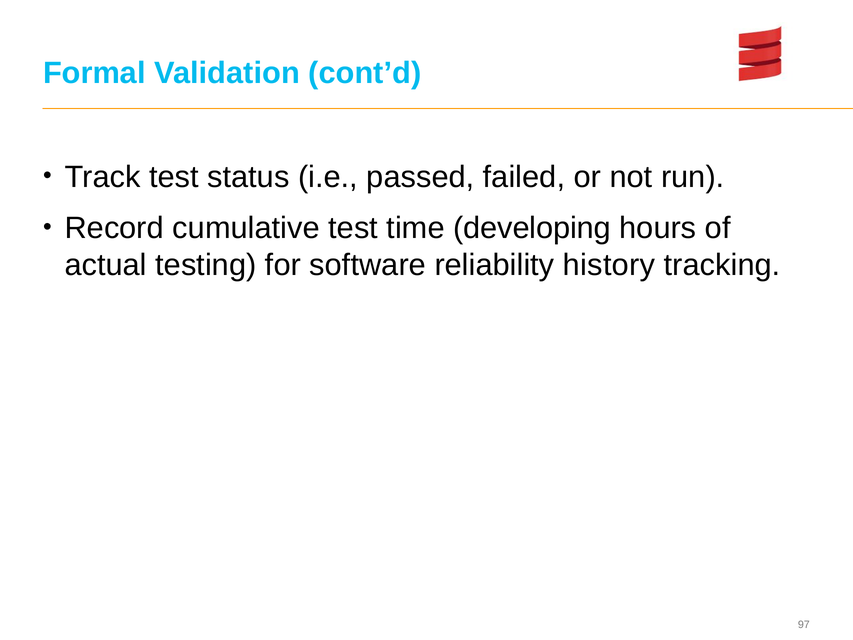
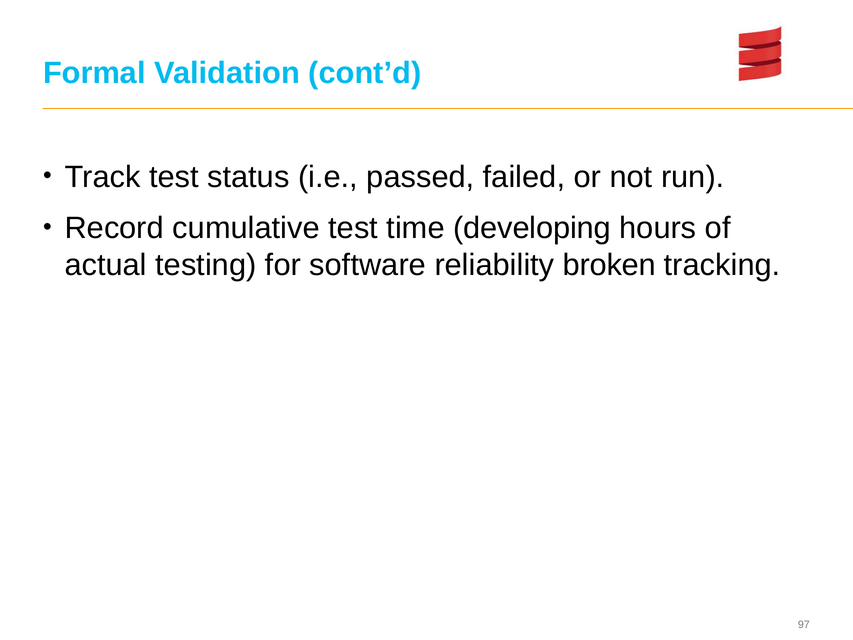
history: history -> broken
